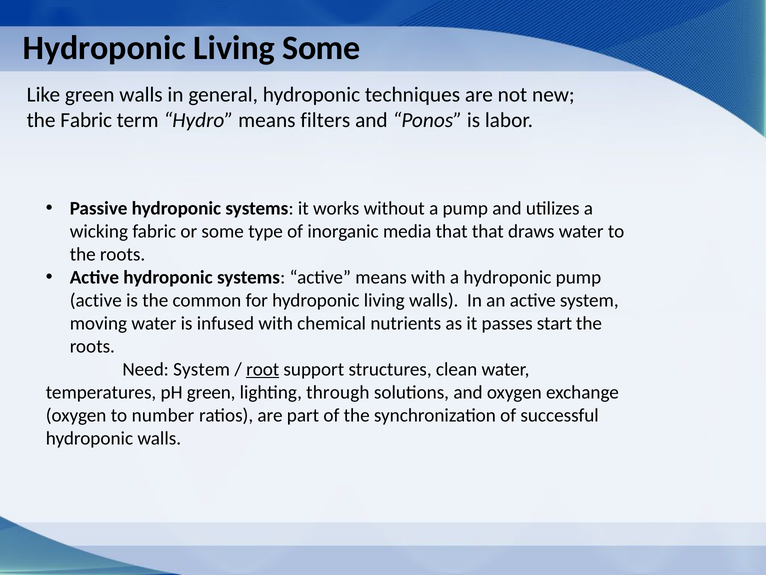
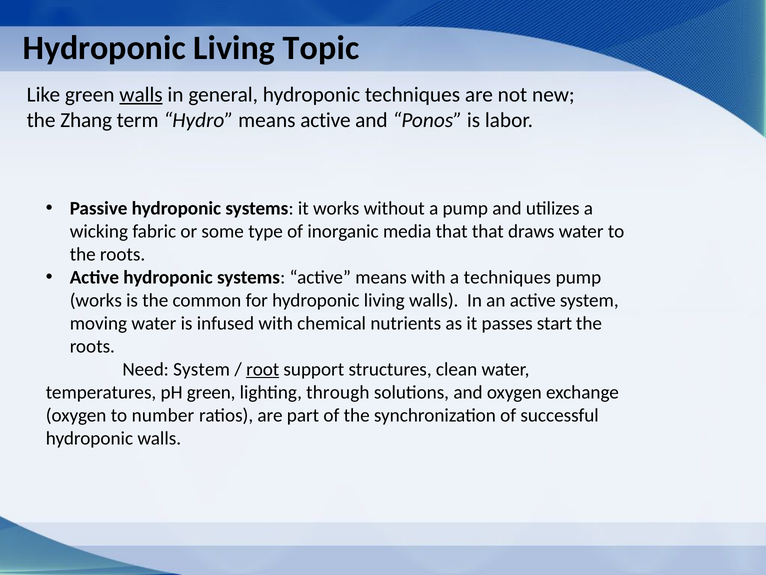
Living Some: Some -> Topic
walls at (141, 95) underline: none -> present
the Fabric: Fabric -> Zhang
means filters: filters -> active
a hydroponic: hydroponic -> techniques
active at (96, 300): active -> works
